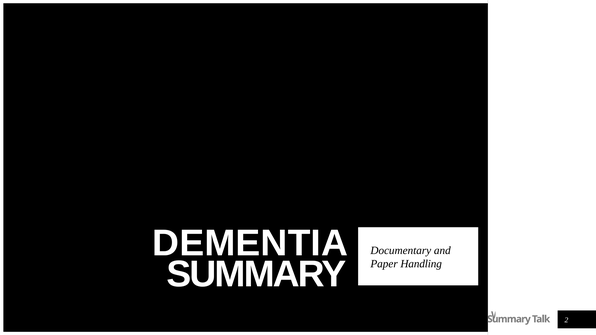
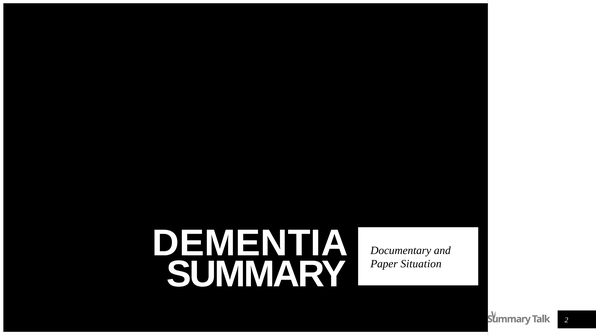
Handling: Handling -> Situation
